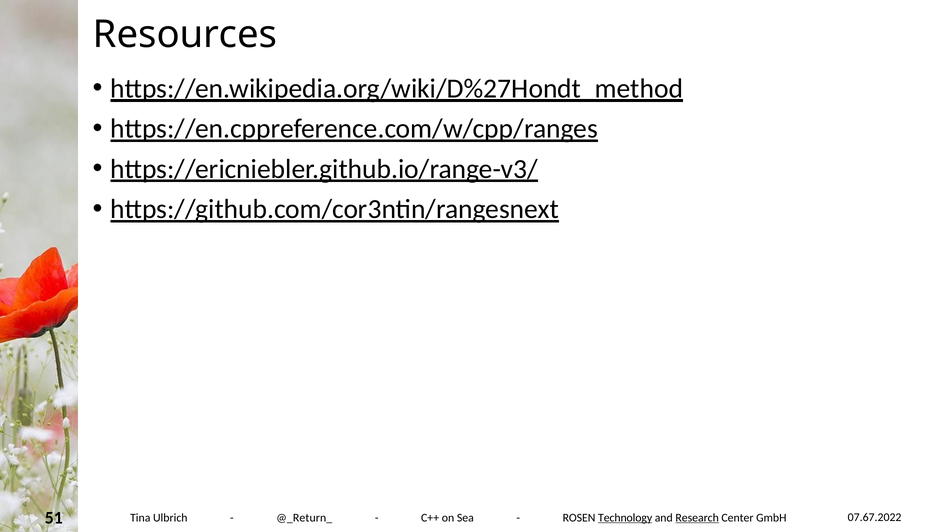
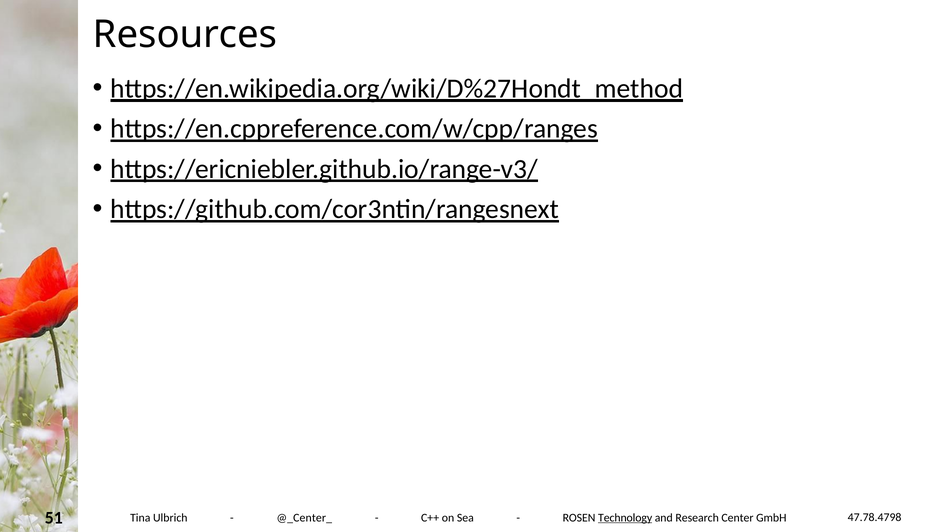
07.67.2022: 07.67.2022 -> 47.78.4798
@_Return_: @_Return_ -> @_Center_
Research underline: present -> none
